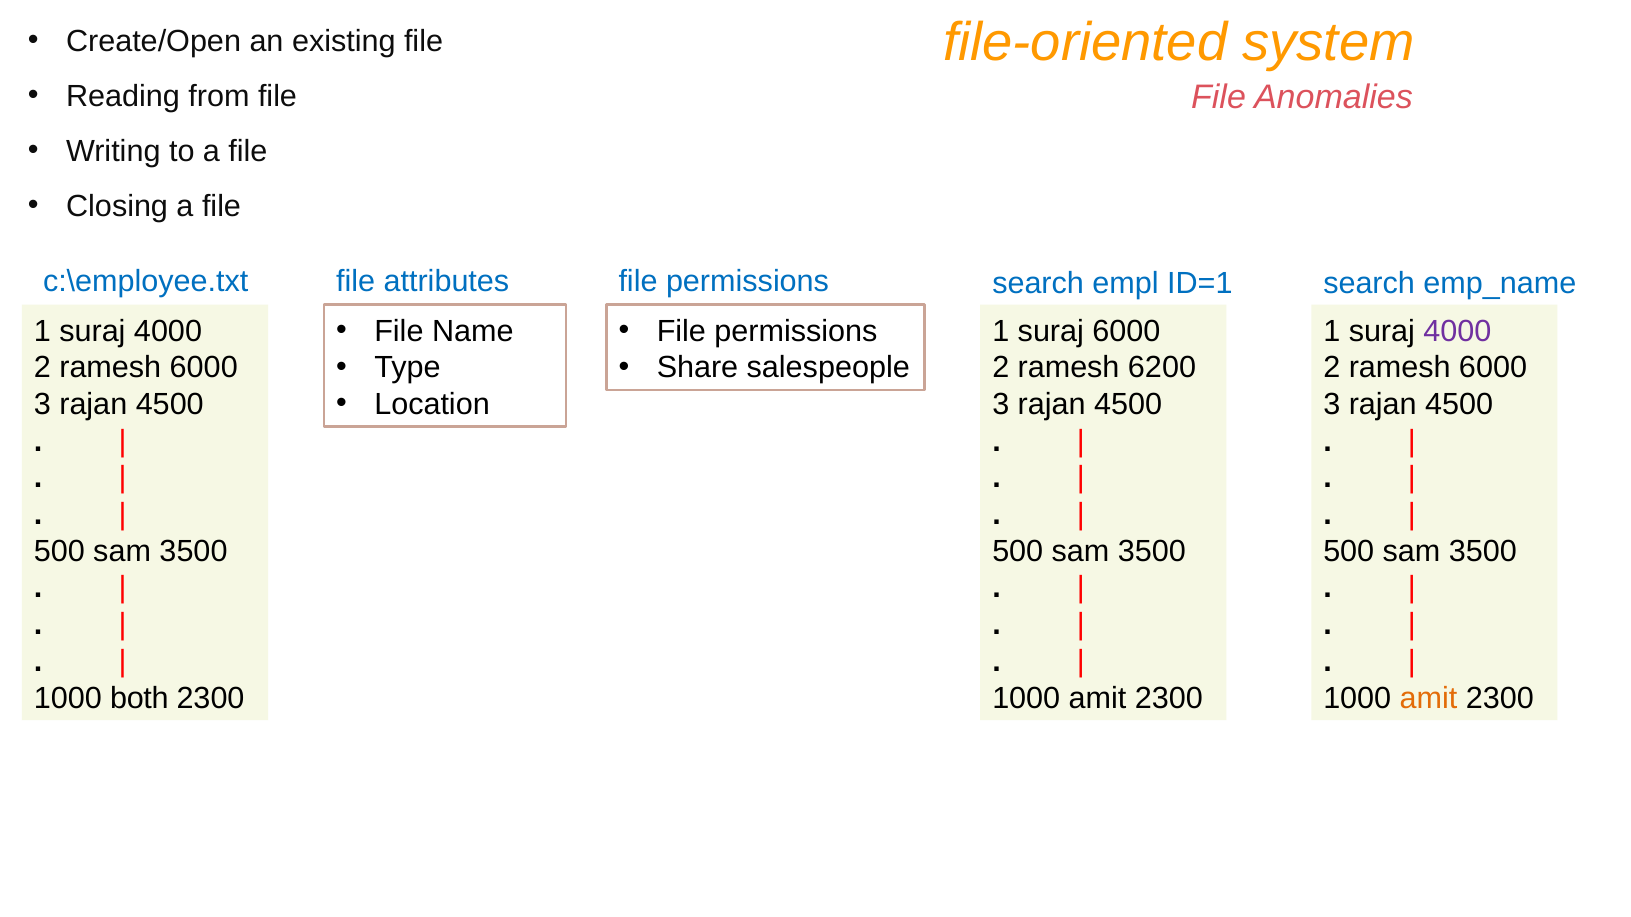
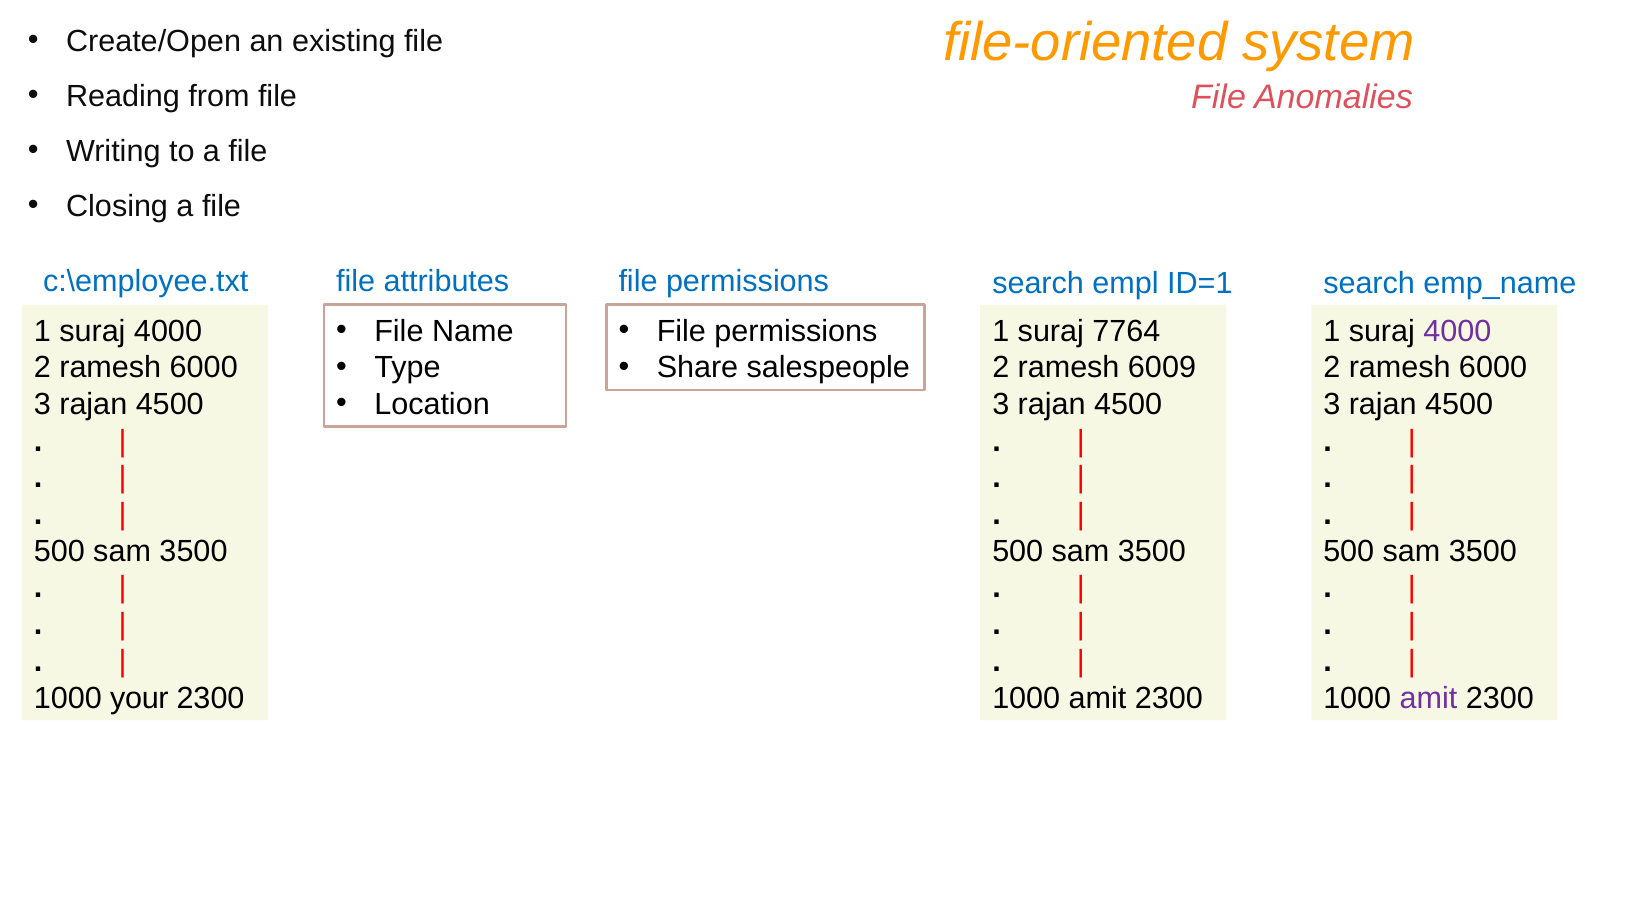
suraj 6000: 6000 -> 7764
6200: 6200 -> 6009
both: both -> your
amit at (1429, 698) colour: orange -> purple
